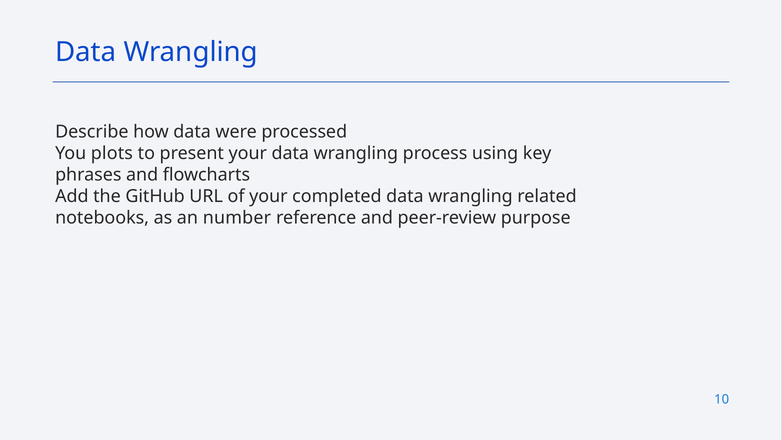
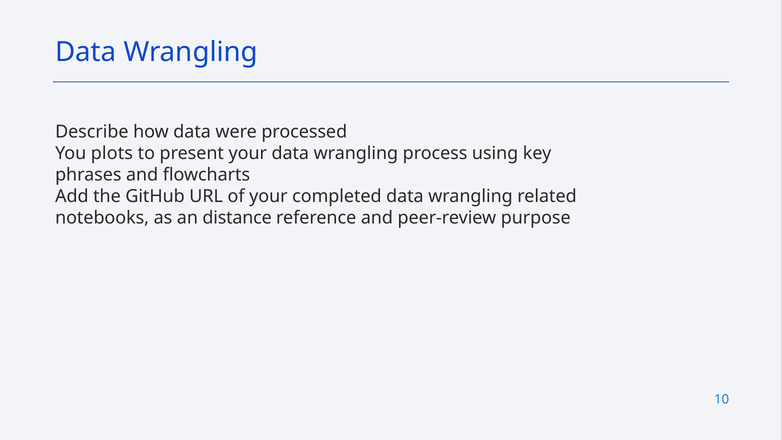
number: number -> distance
